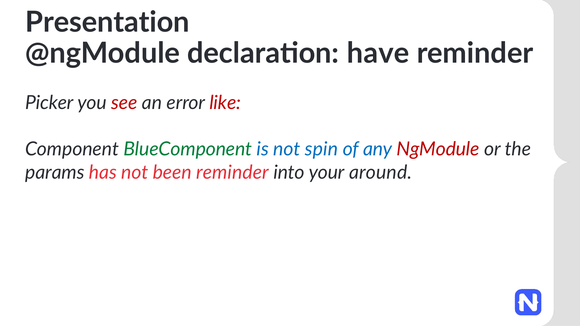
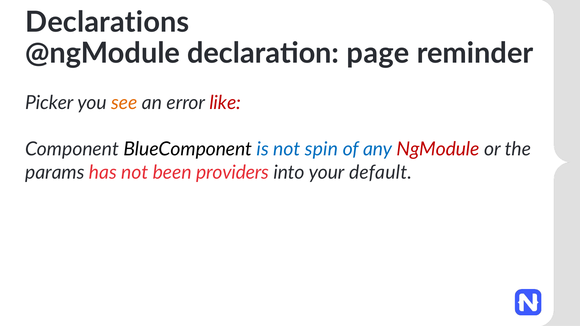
Presentation: Presentation -> Declarations
have: have -> page
see colour: red -> orange
BlueComponent colour: green -> black
been reminder: reminder -> providers
around: around -> default
